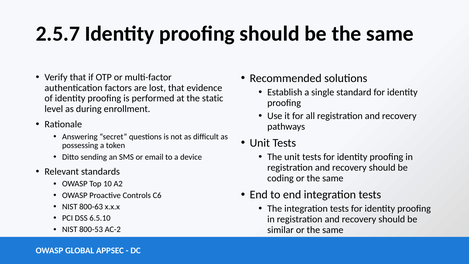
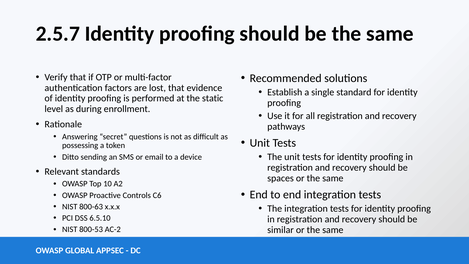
coding: coding -> spaces
